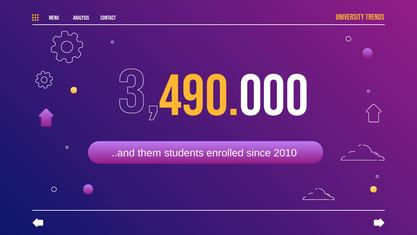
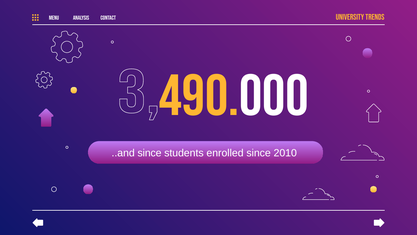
..and them: them -> since
